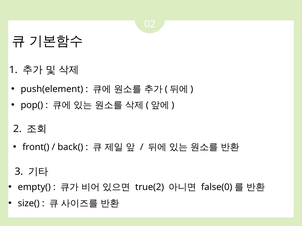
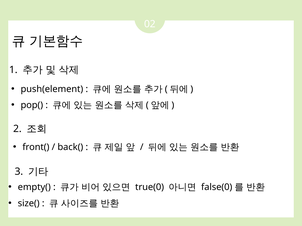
true(2: true(2 -> true(0
